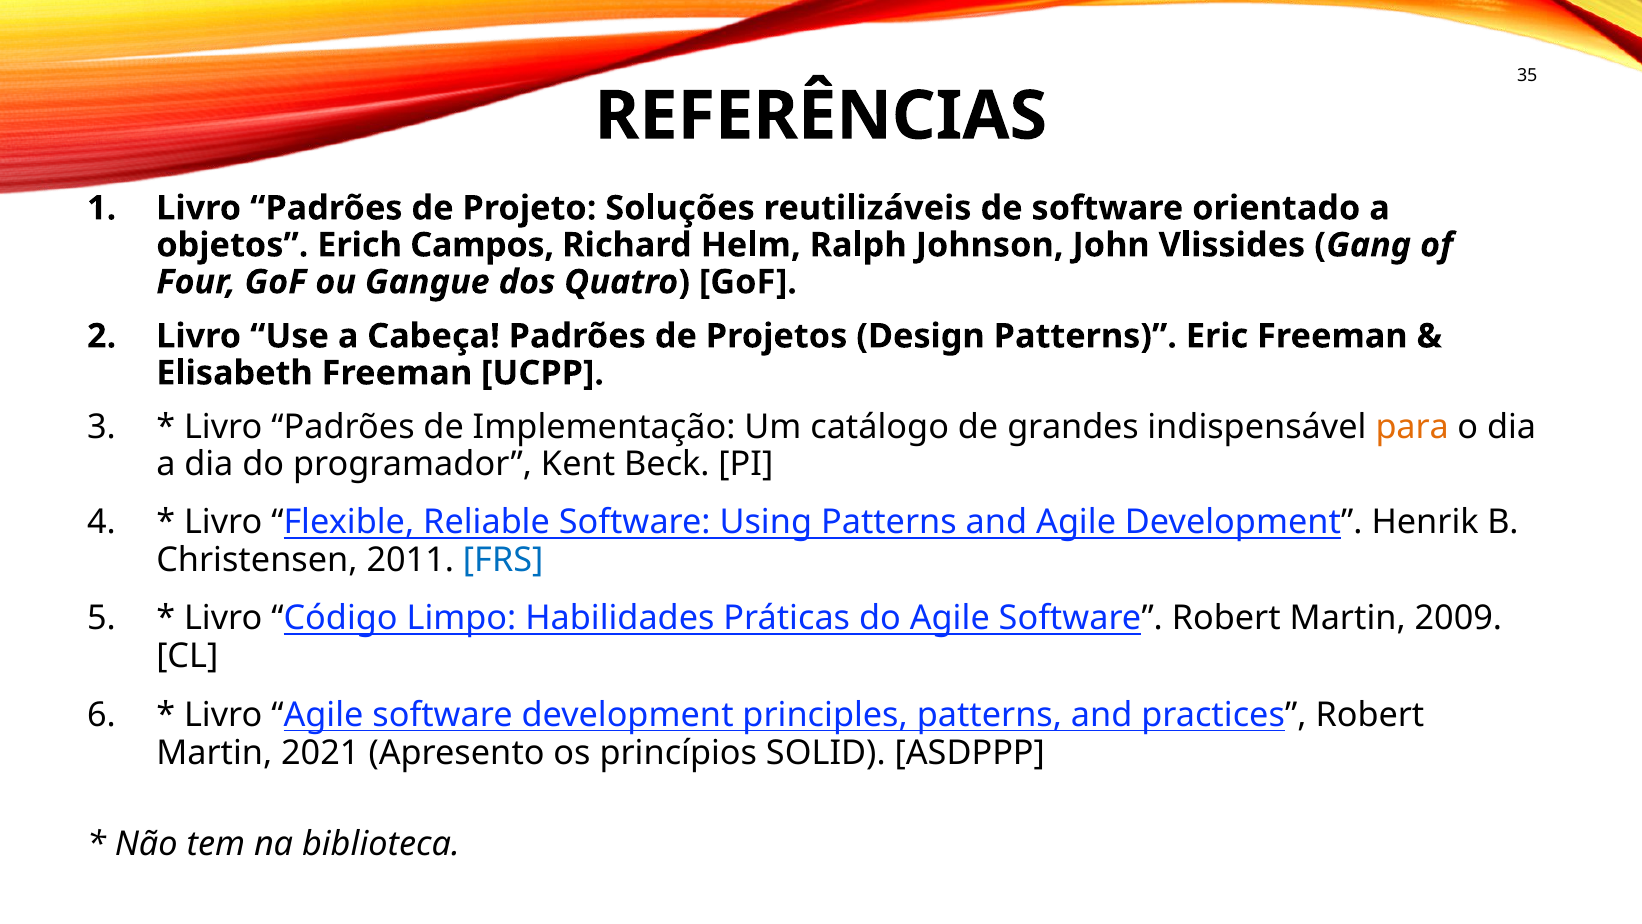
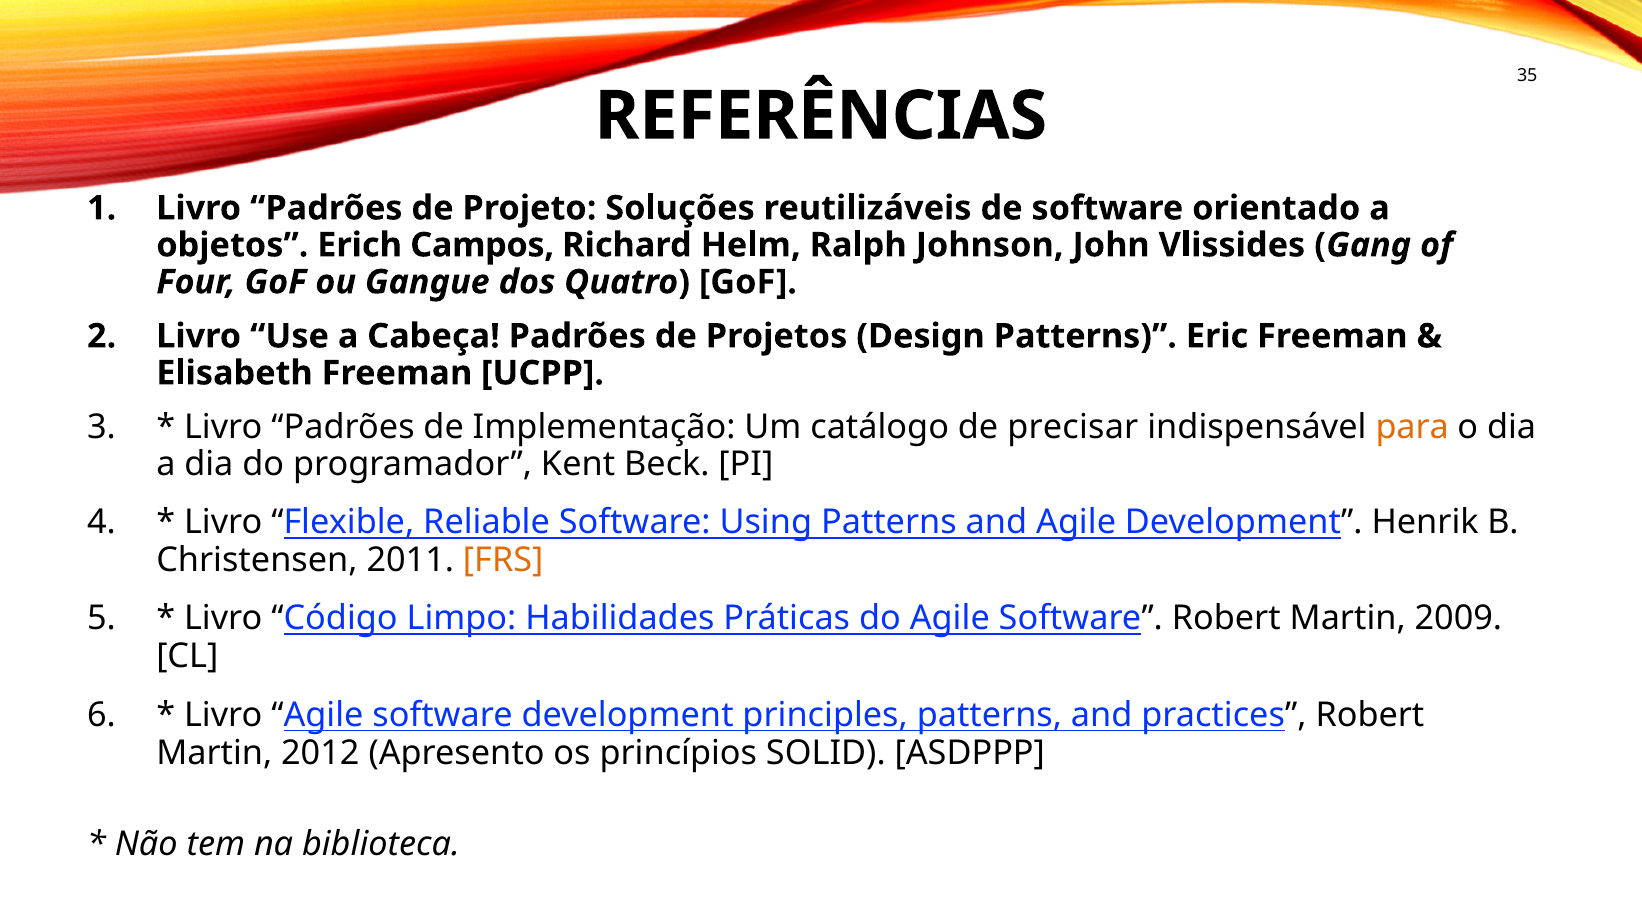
grandes: grandes -> precisar
FRS colour: blue -> orange
2021: 2021 -> 2012
